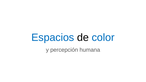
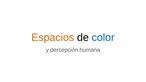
Espacios colour: blue -> orange
